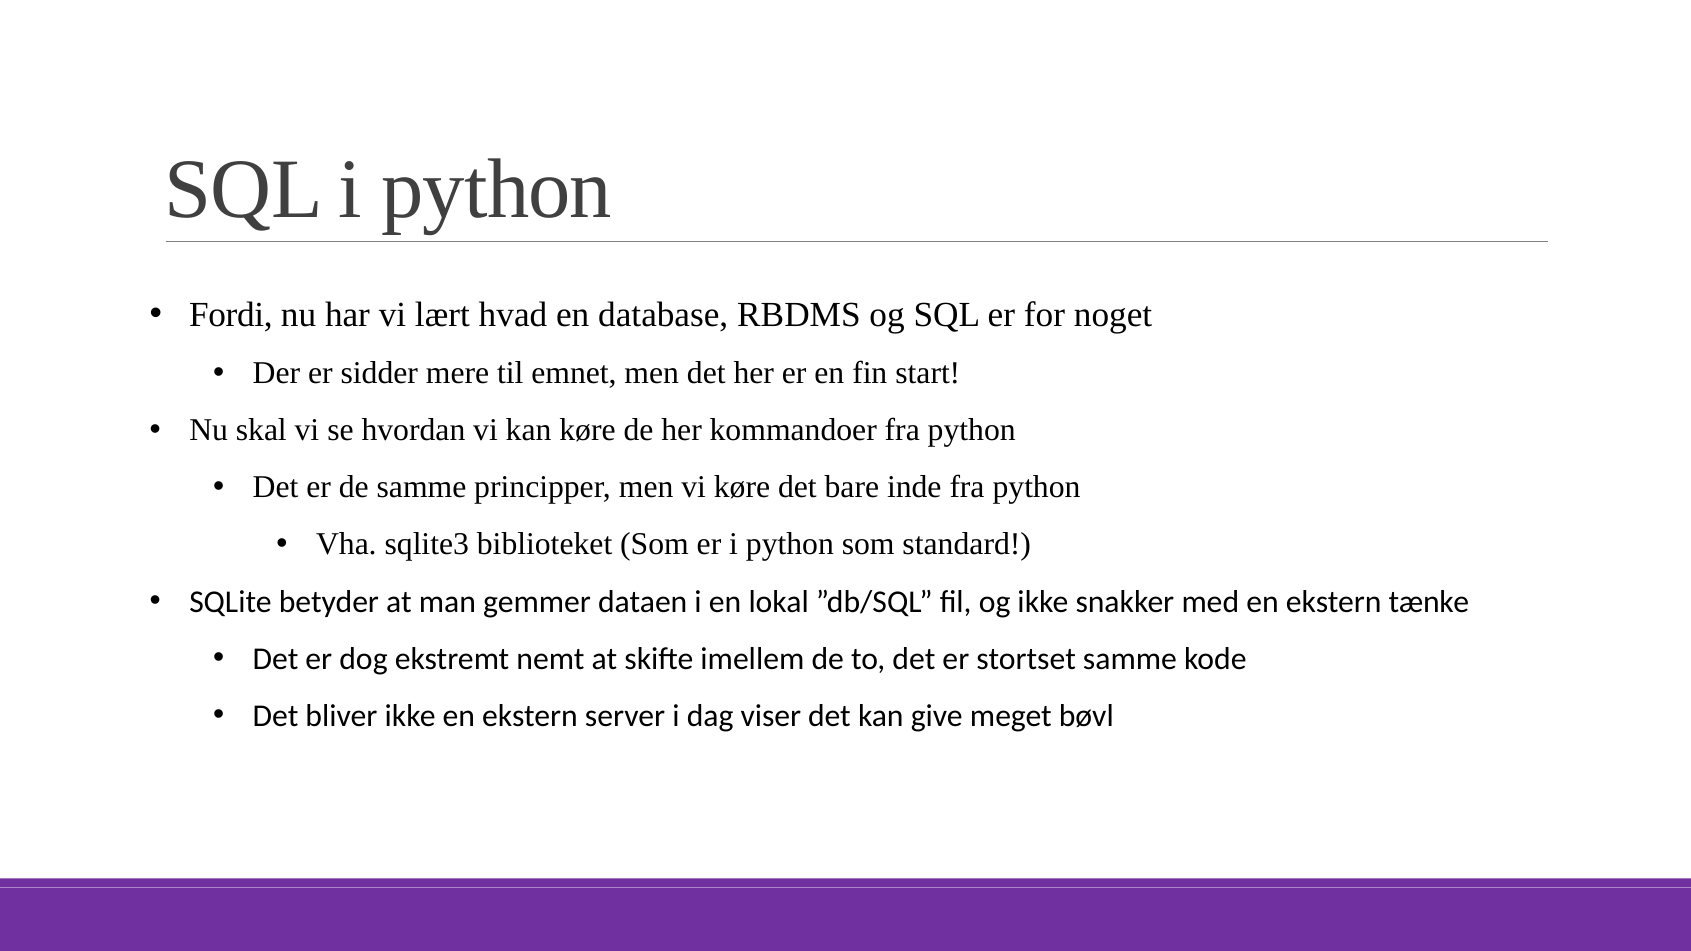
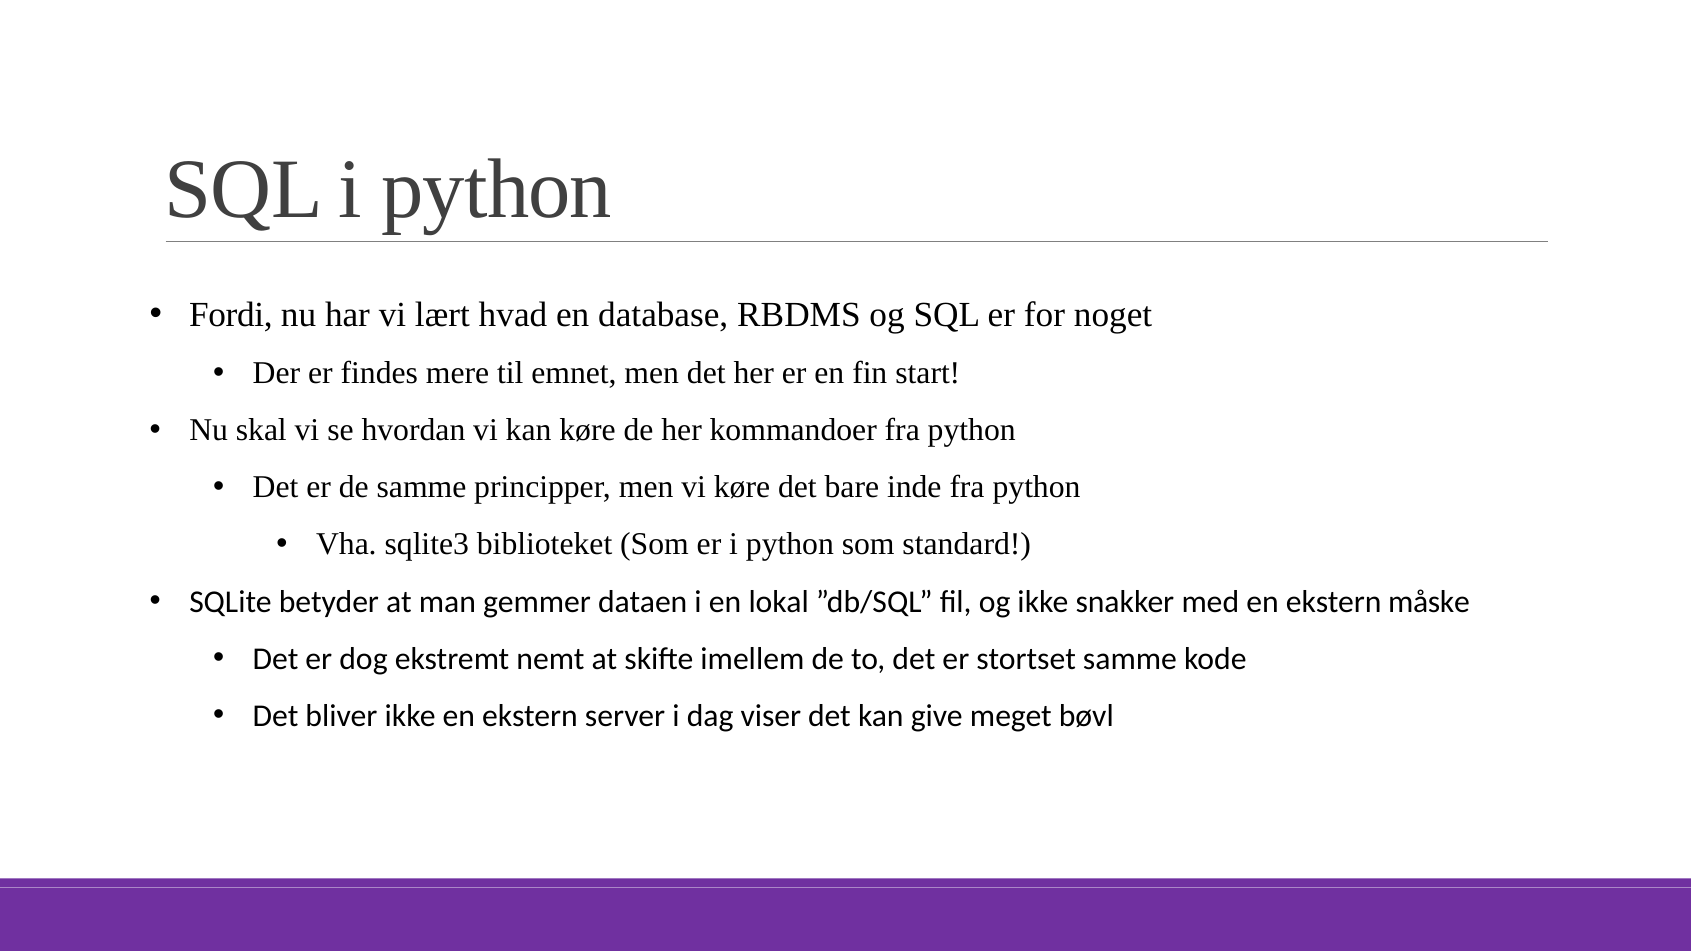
sidder: sidder -> findes
tænke: tænke -> måske
